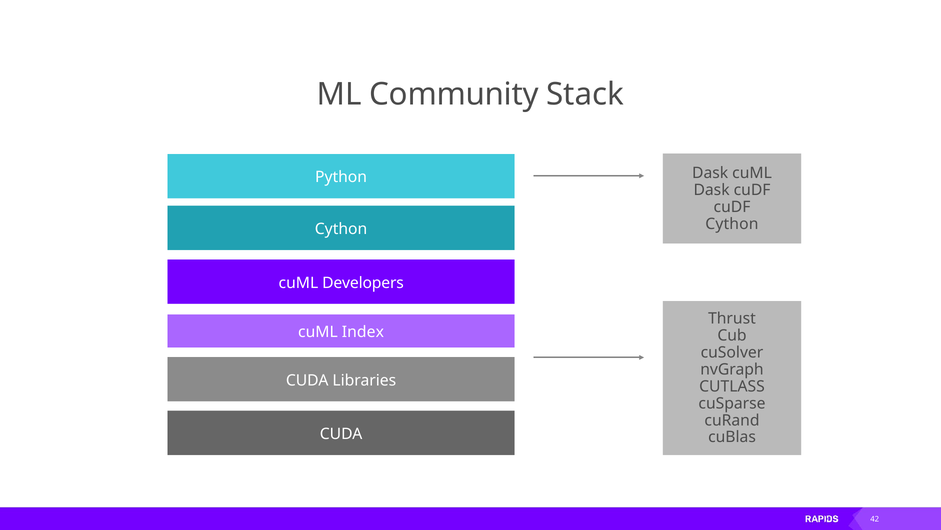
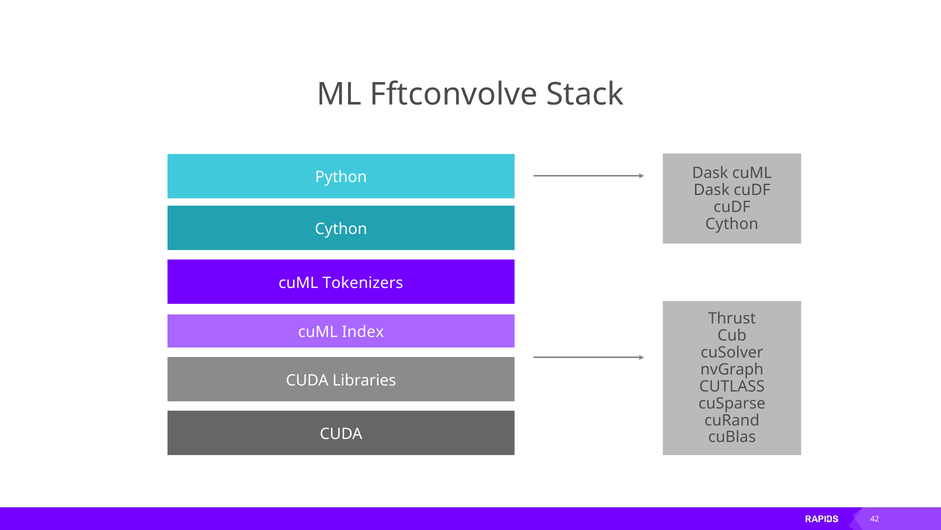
Community: Community -> Fftconvolve
Developers: Developers -> Tokenizers
